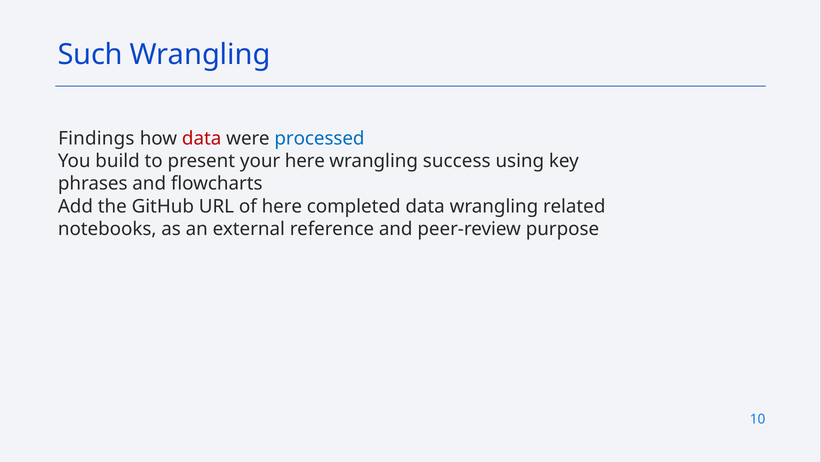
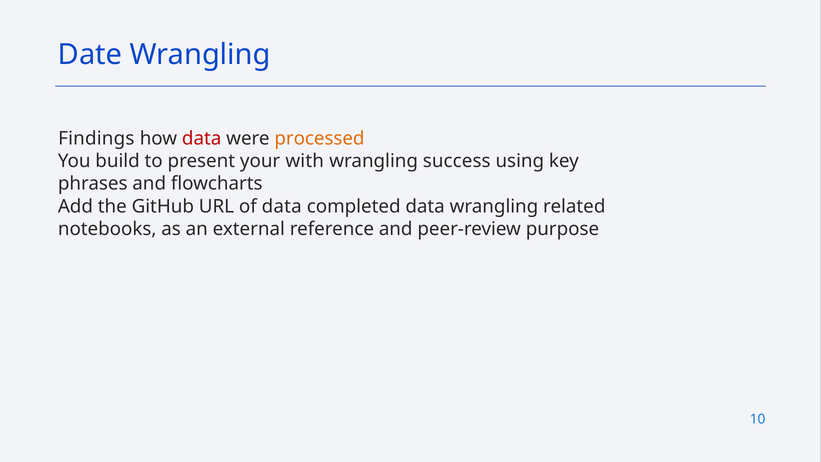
Such: Such -> Date
processed colour: blue -> orange
your here: here -> with
of here: here -> data
